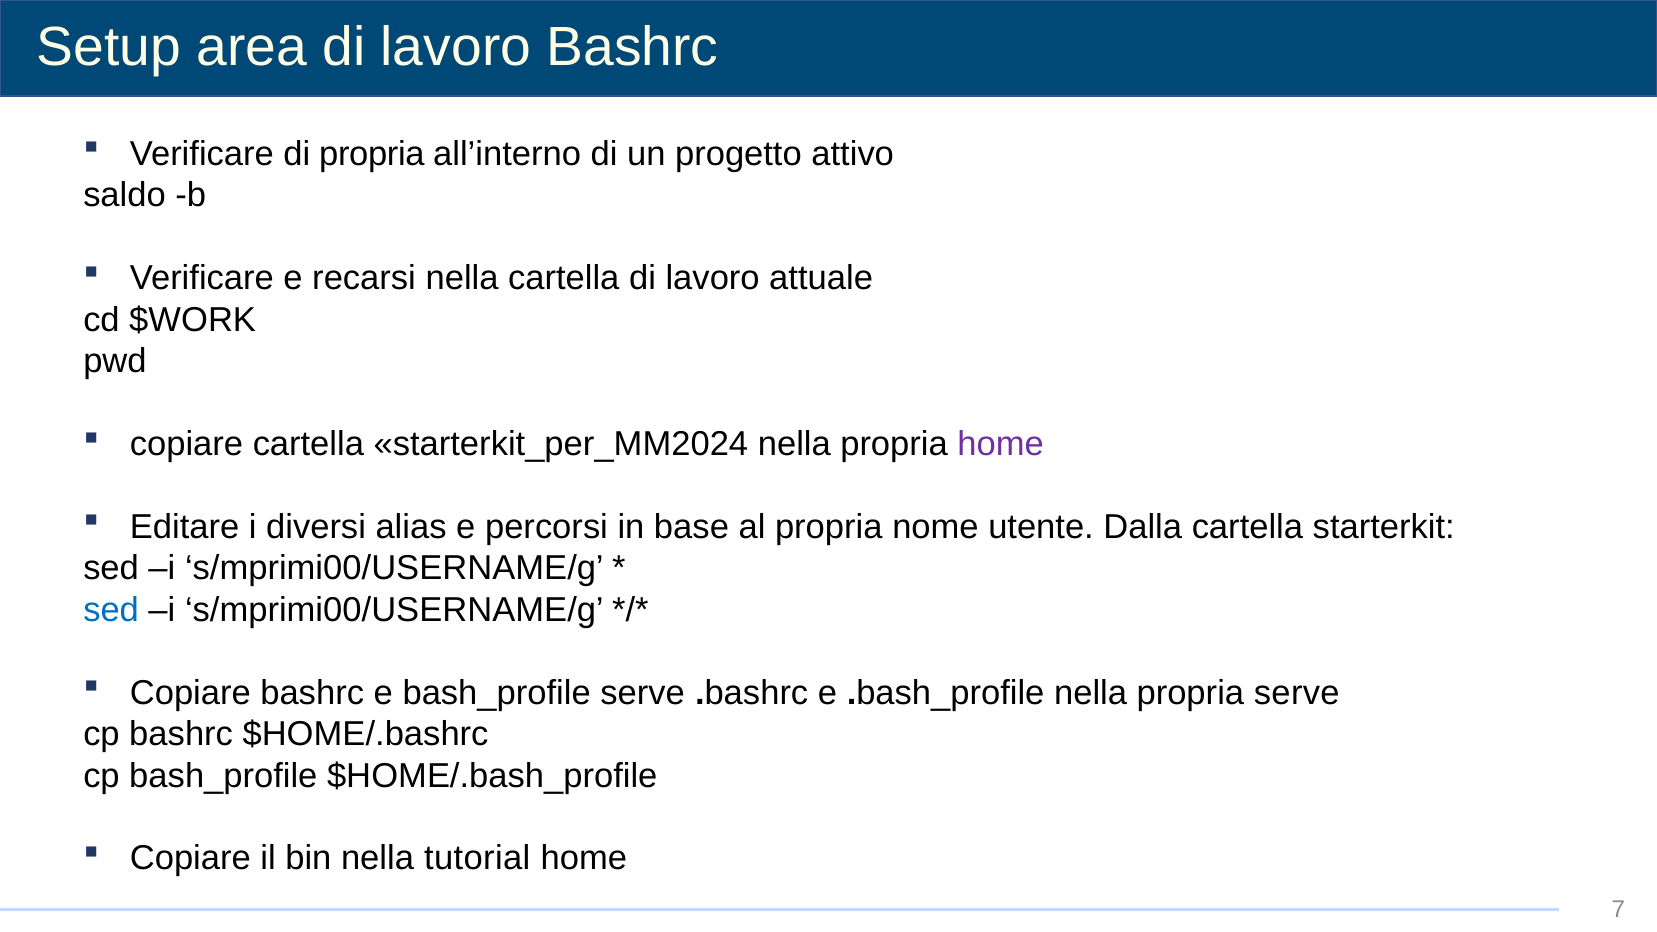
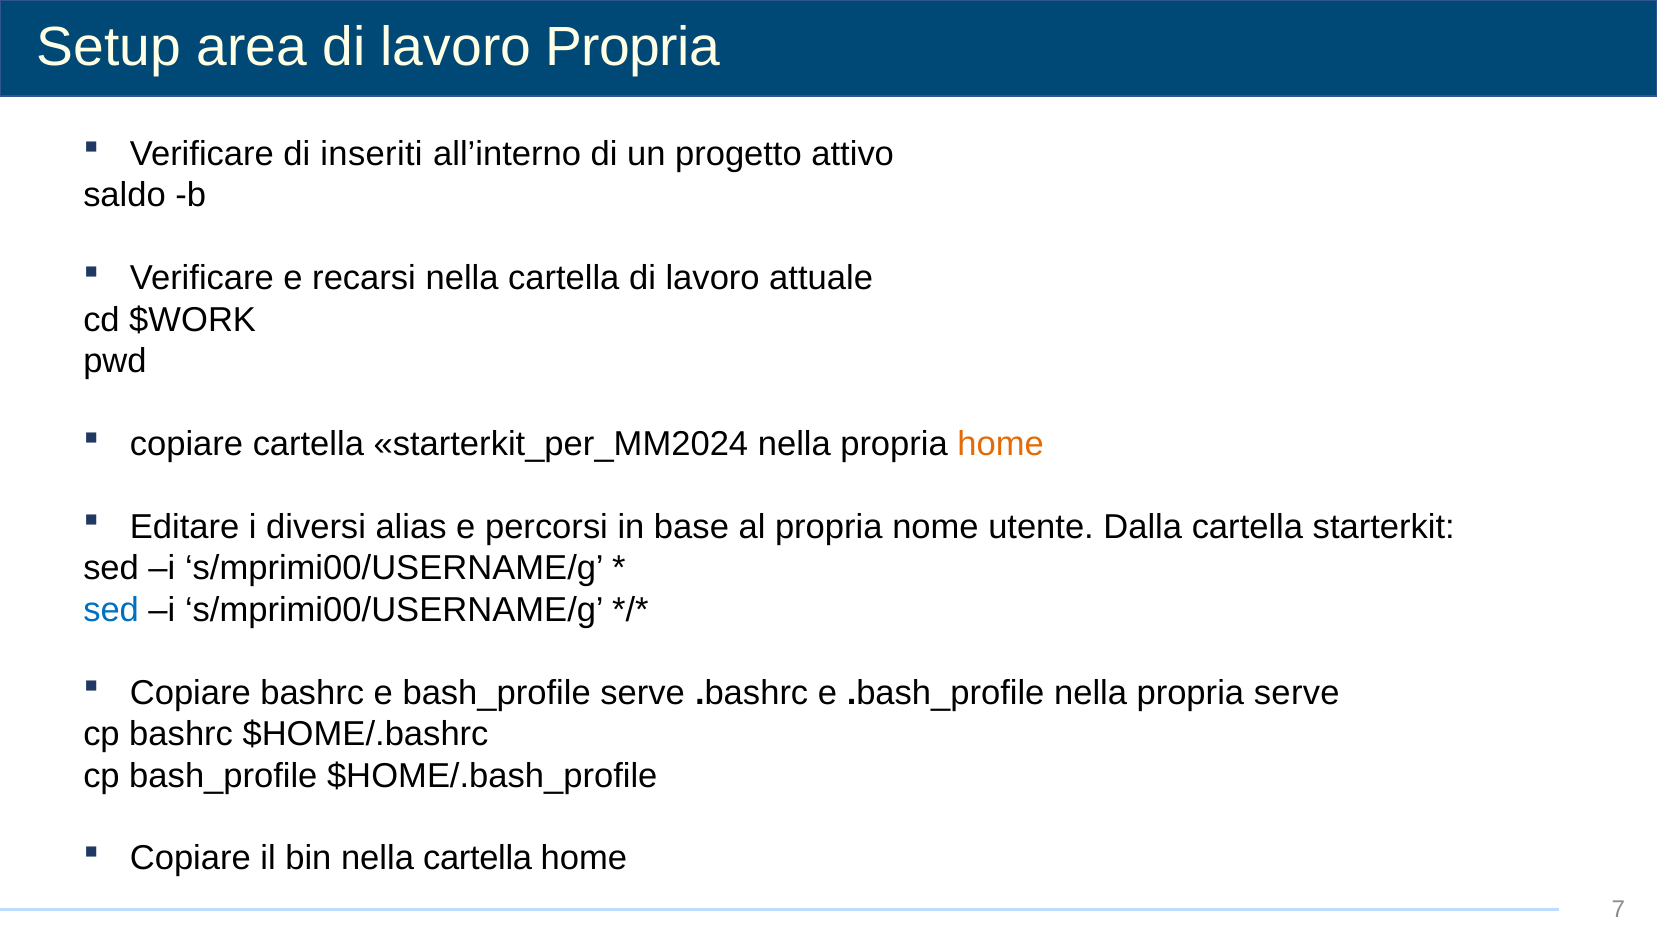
lavoro Bashrc: Bashrc -> Propria
di propria: propria -> inseriti
home at (1001, 444) colour: purple -> orange
bin nella tutorial: tutorial -> cartella
